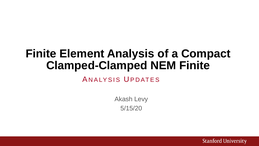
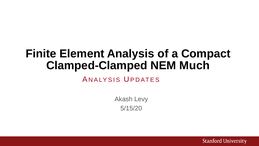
NEM Finite: Finite -> Much
